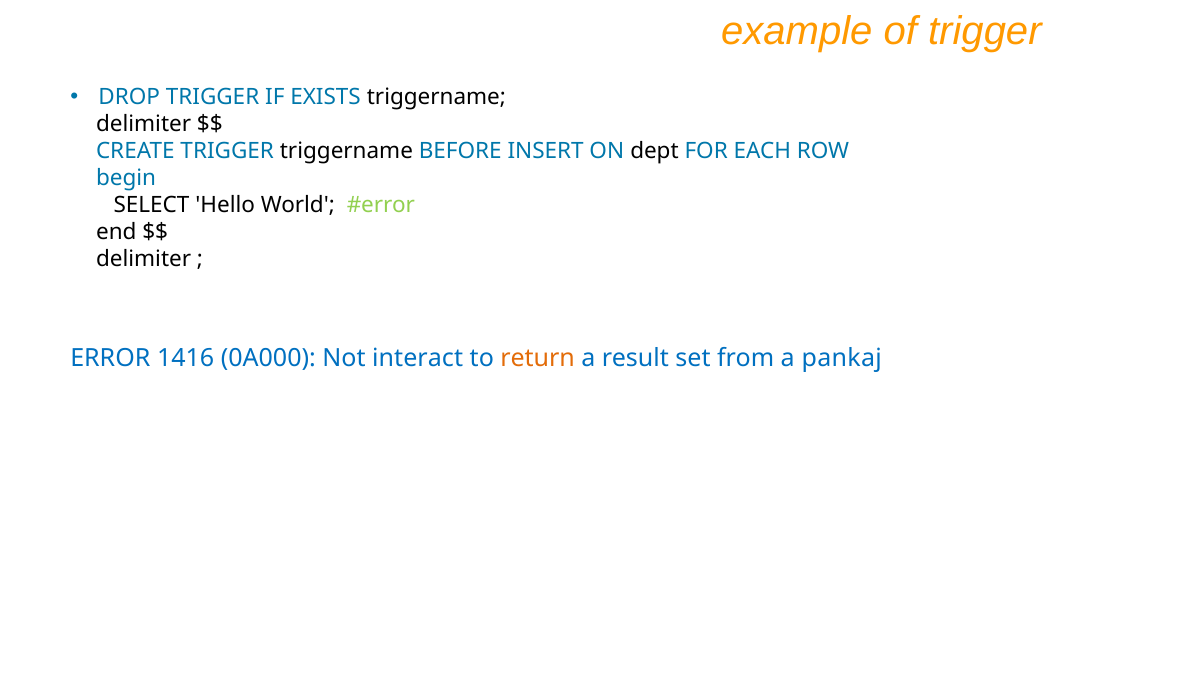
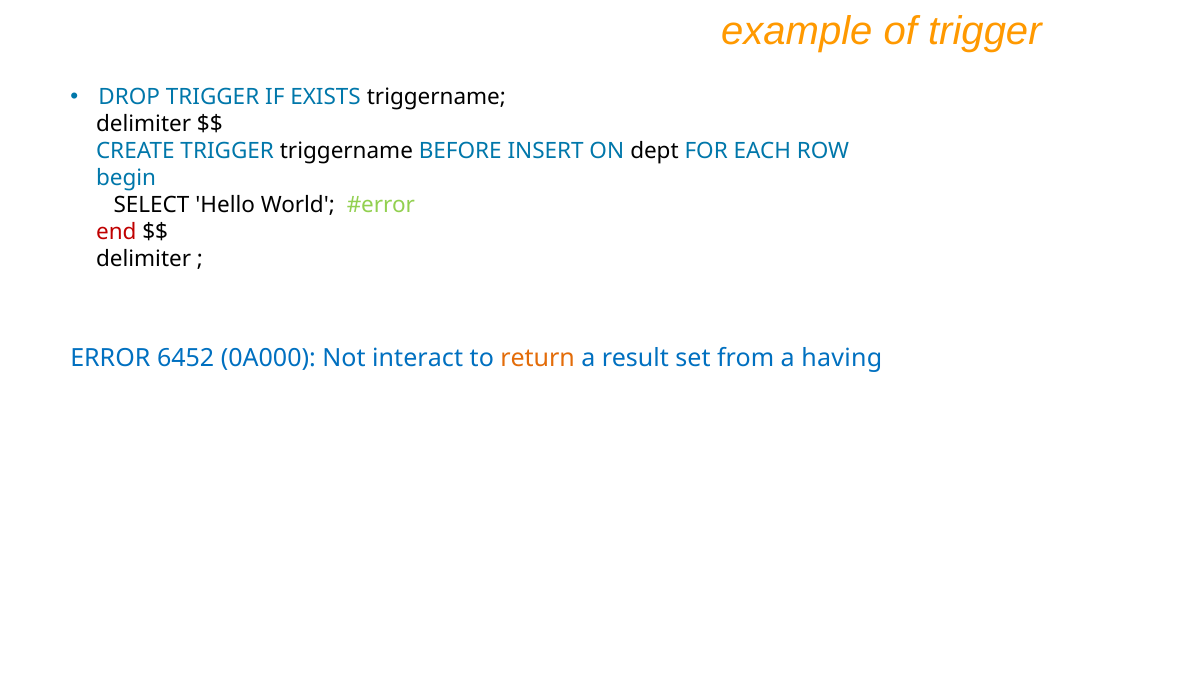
end colour: black -> red
1416: 1416 -> 6452
pankaj: pankaj -> having
